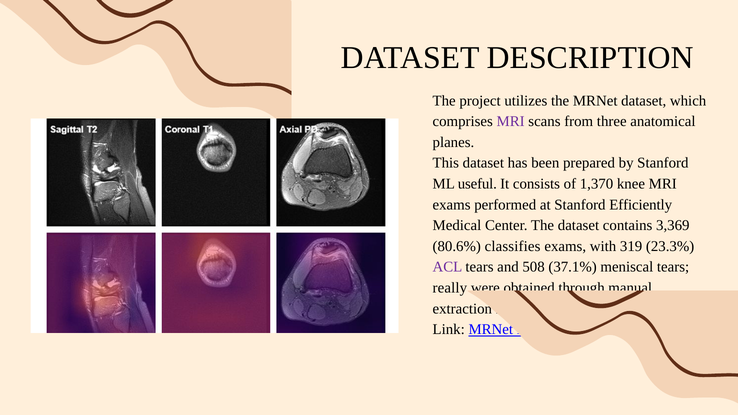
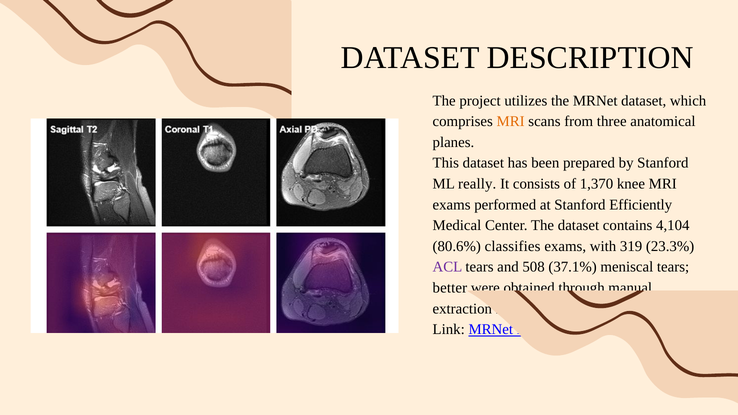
MRI at (511, 121) colour: purple -> orange
useful: useful -> really
3,369: 3,369 -> 4,104
really: really -> better
